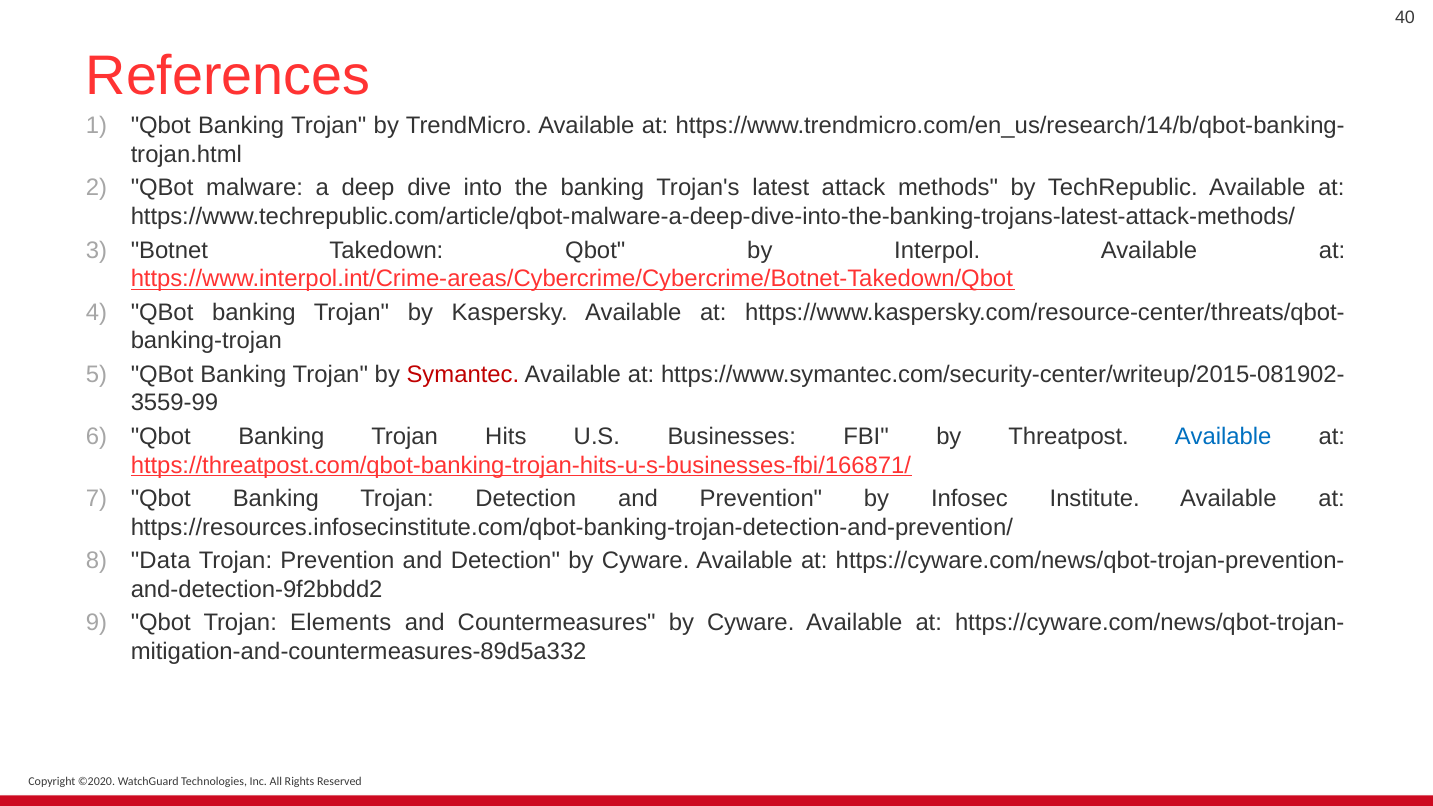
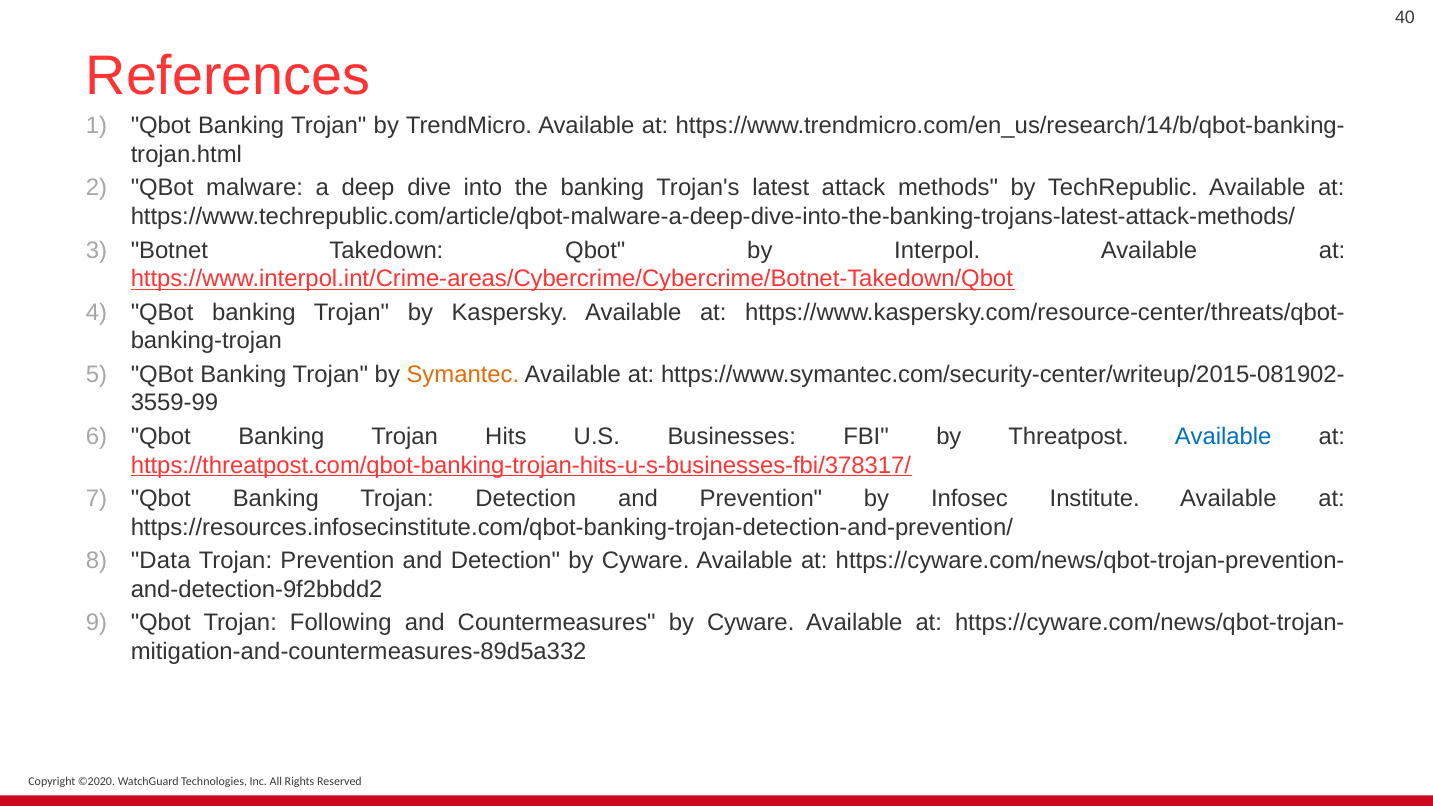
Symantec colour: red -> orange
https://threatpost.com/qbot-banking-trojan-hits-u-s-businesses-fbi/166871/: https://threatpost.com/qbot-banking-trojan-hits-u-s-businesses-fbi/166871/ -> https://threatpost.com/qbot-banking-trojan-hits-u-s-businesses-fbi/378317/
Elements: Elements -> Following
